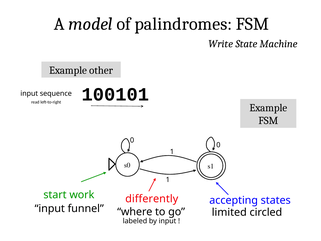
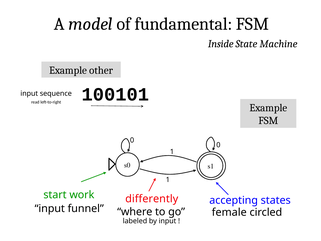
palindromes: palindromes -> fundamental
Write: Write -> Inside
limited: limited -> female
